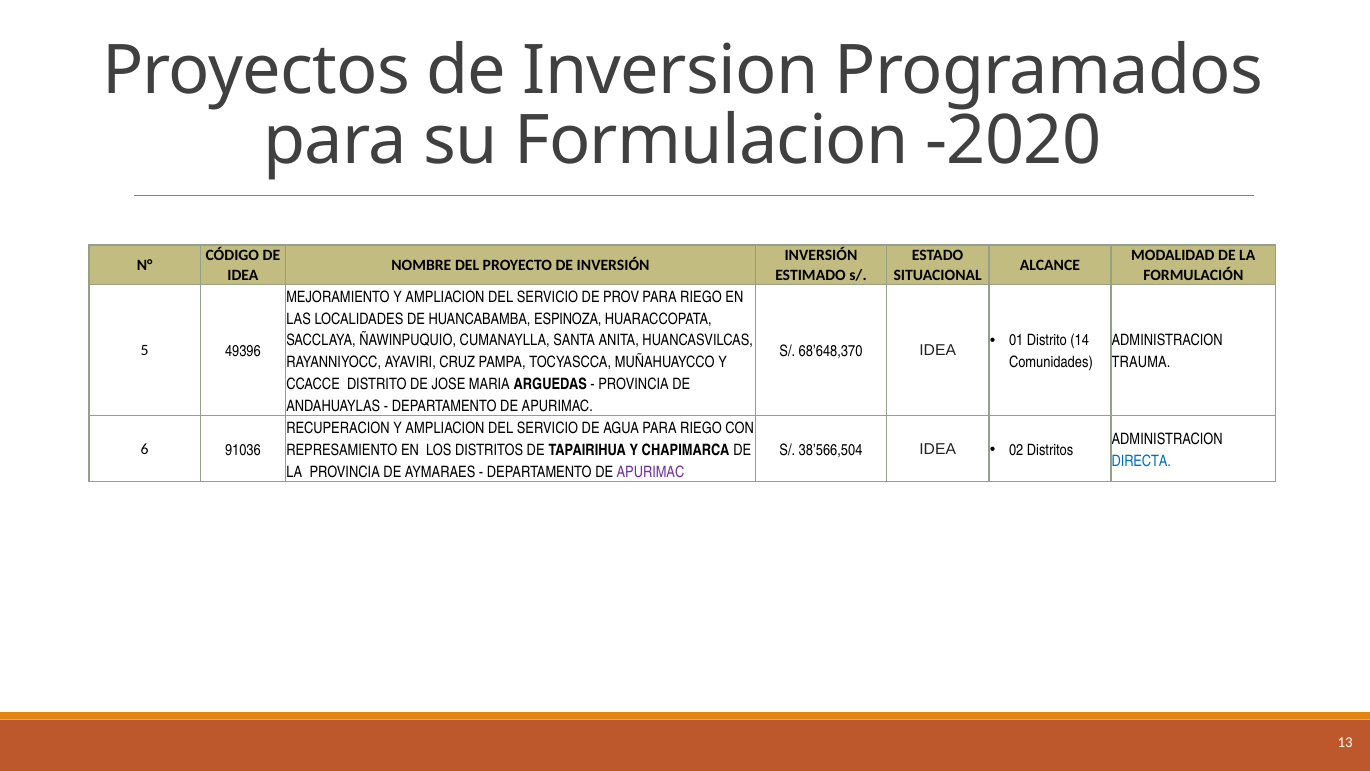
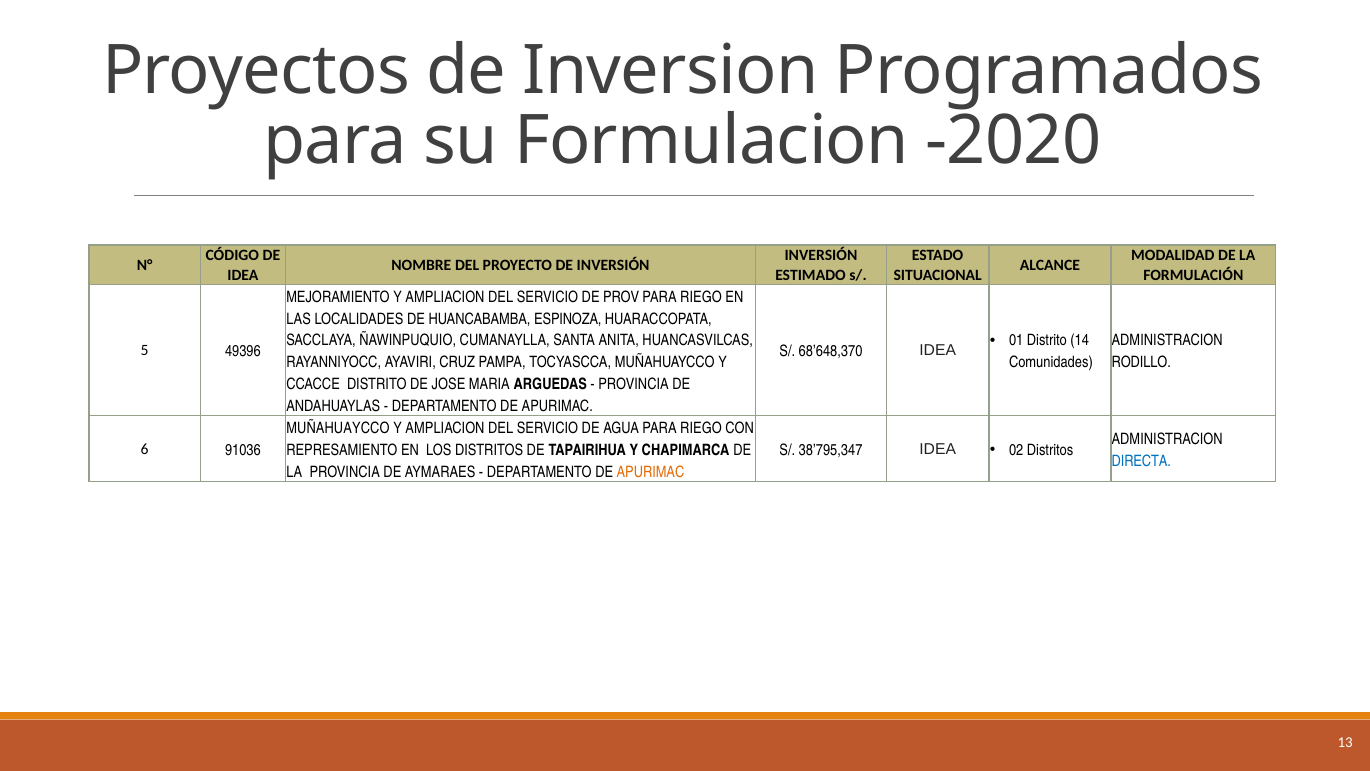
TRAUMA: TRAUMA -> RODILLO
RECUPERACION at (338, 428): RECUPERACION -> MUÑAHUAYCCO
38’566,504: 38’566,504 -> 38’795,347
APURIMAC at (650, 472) colour: purple -> orange
